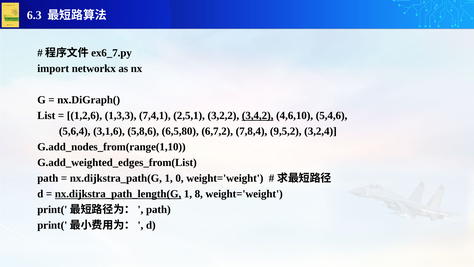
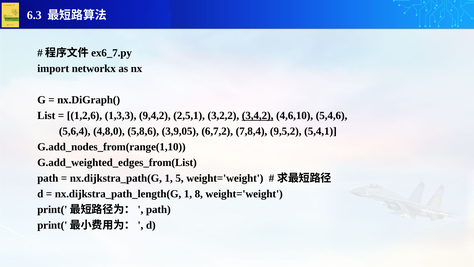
7,4,1: 7,4,1 -> 9,4,2
3,1,6: 3,1,6 -> 4,8,0
6,5,80: 6,5,80 -> 3,9,05
3,2,4: 3,2,4 -> 5,4,1
0: 0 -> 5
nx.dijkstra_path_length(G underline: present -> none
